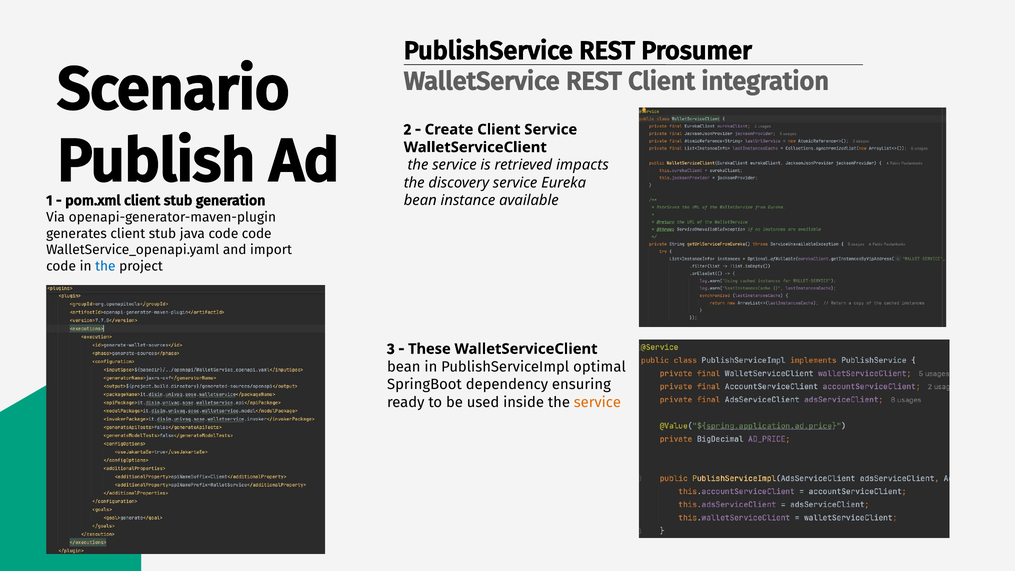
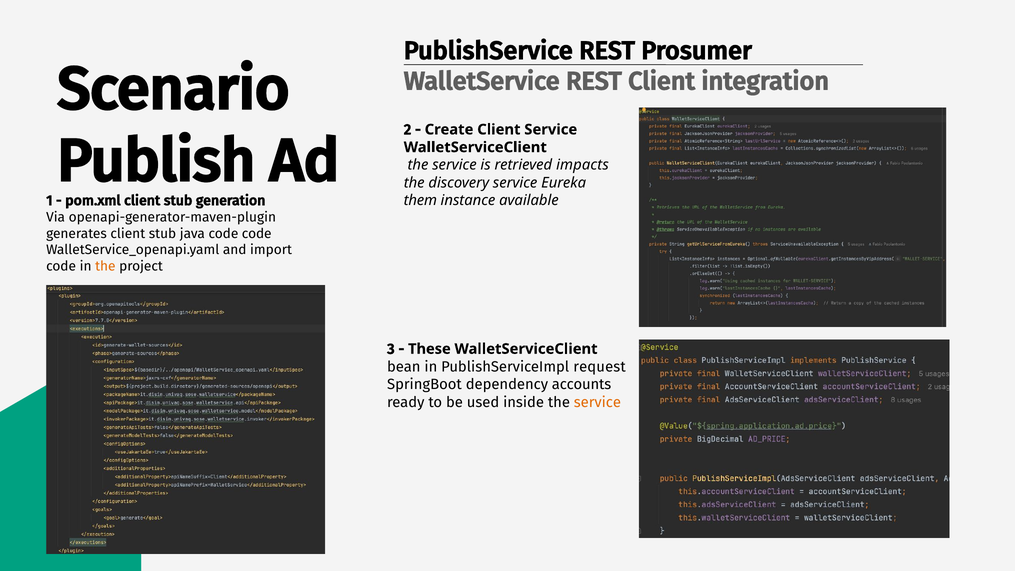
bean at (420, 201): bean -> them
the at (105, 266) colour: blue -> orange
optimal: optimal -> request
ensuring: ensuring -> accounts
